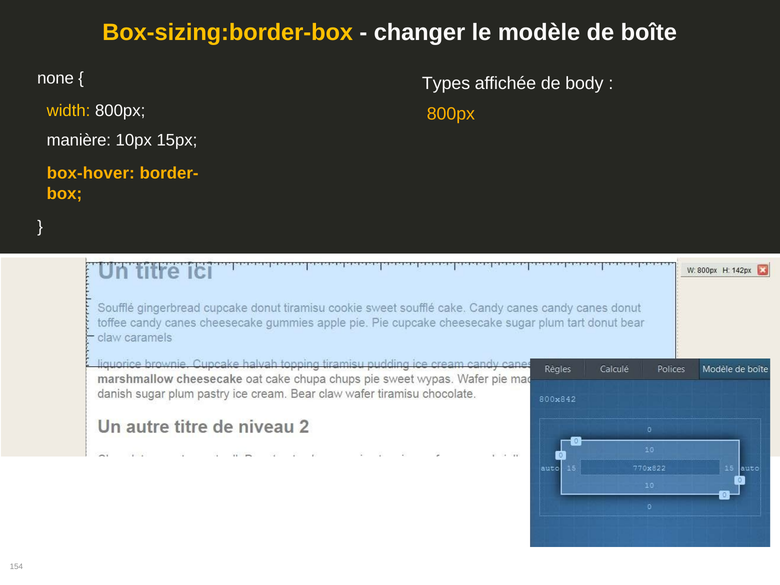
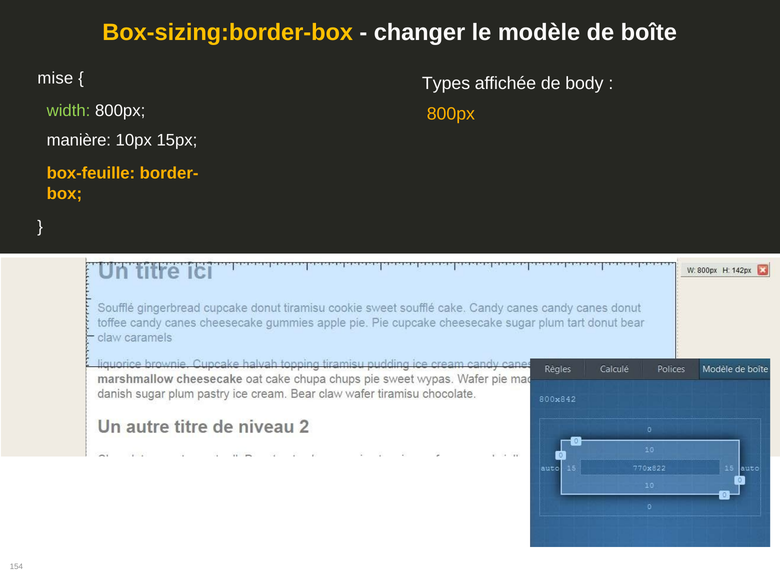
none: none -> mise
width colour: yellow -> light green
box-hover: box-hover -> box-feuille
